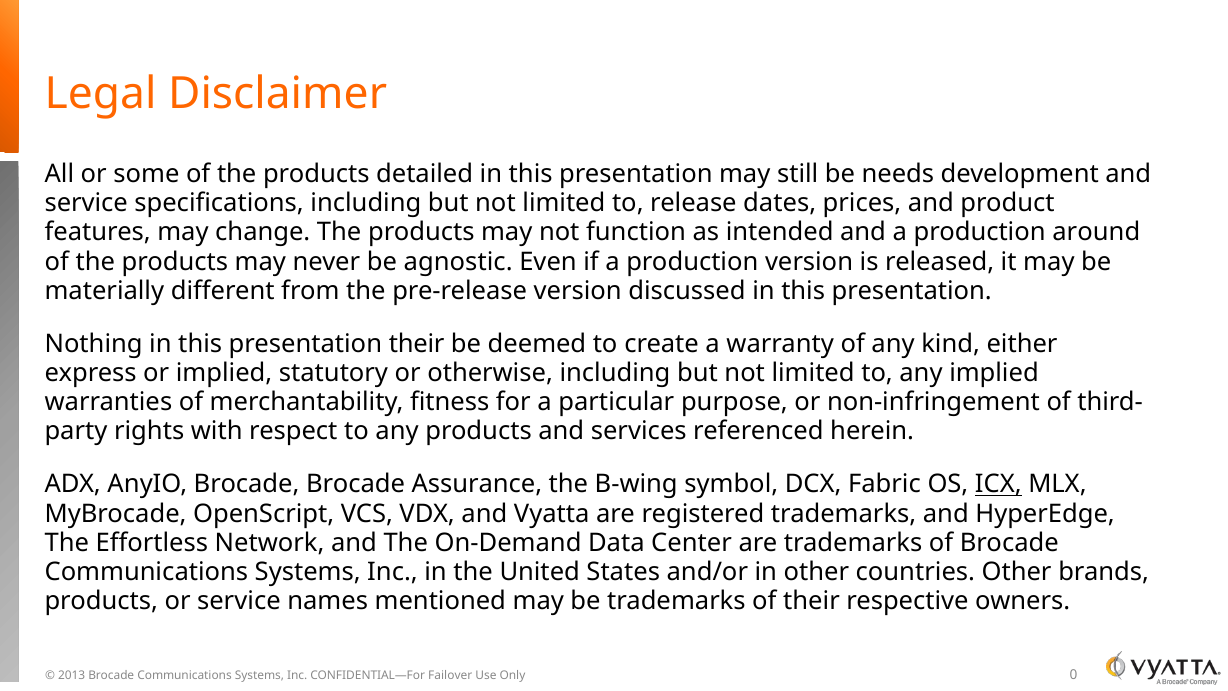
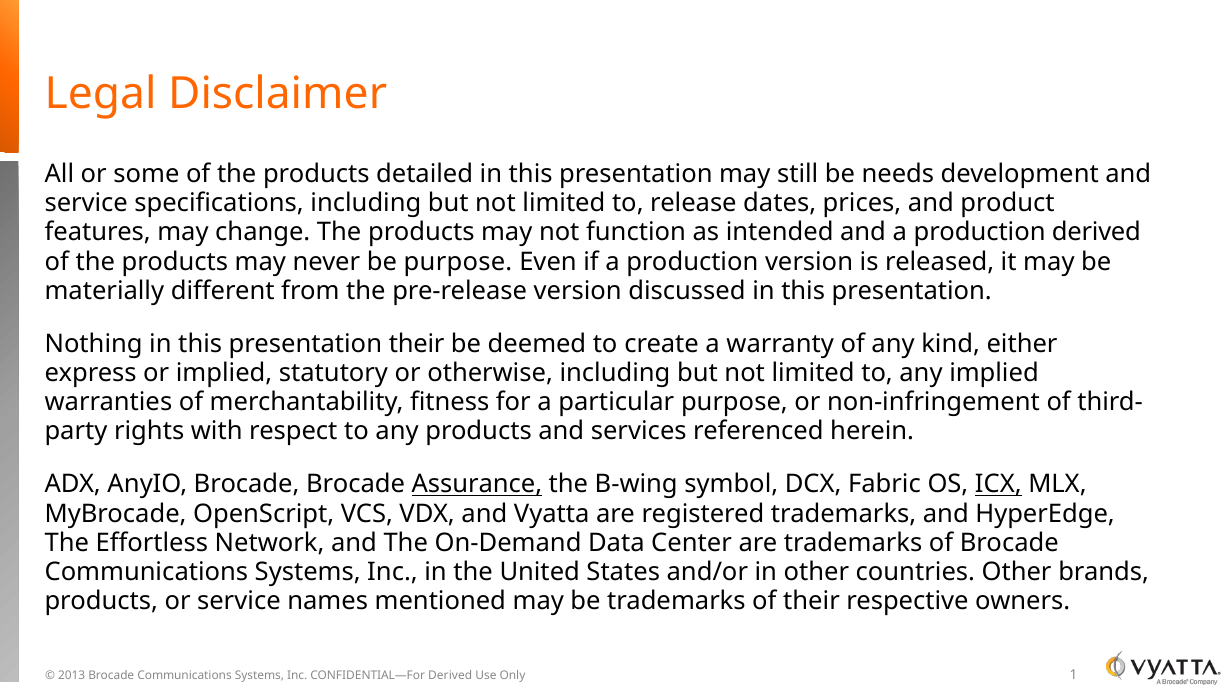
production around: around -> derived
be agnostic: agnostic -> purpose
Assurance underline: none -> present
CONFIDENTIAL—For Failover: Failover -> Derived
0: 0 -> 1
